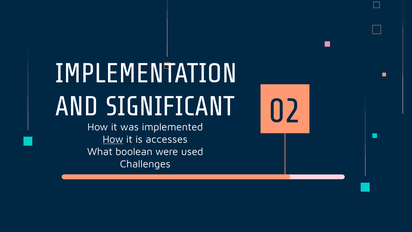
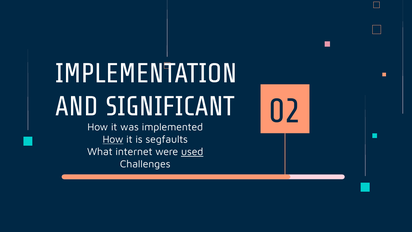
accesses: accesses -> segfaults
boolean: boolean -> internet
used underline: none -> present
